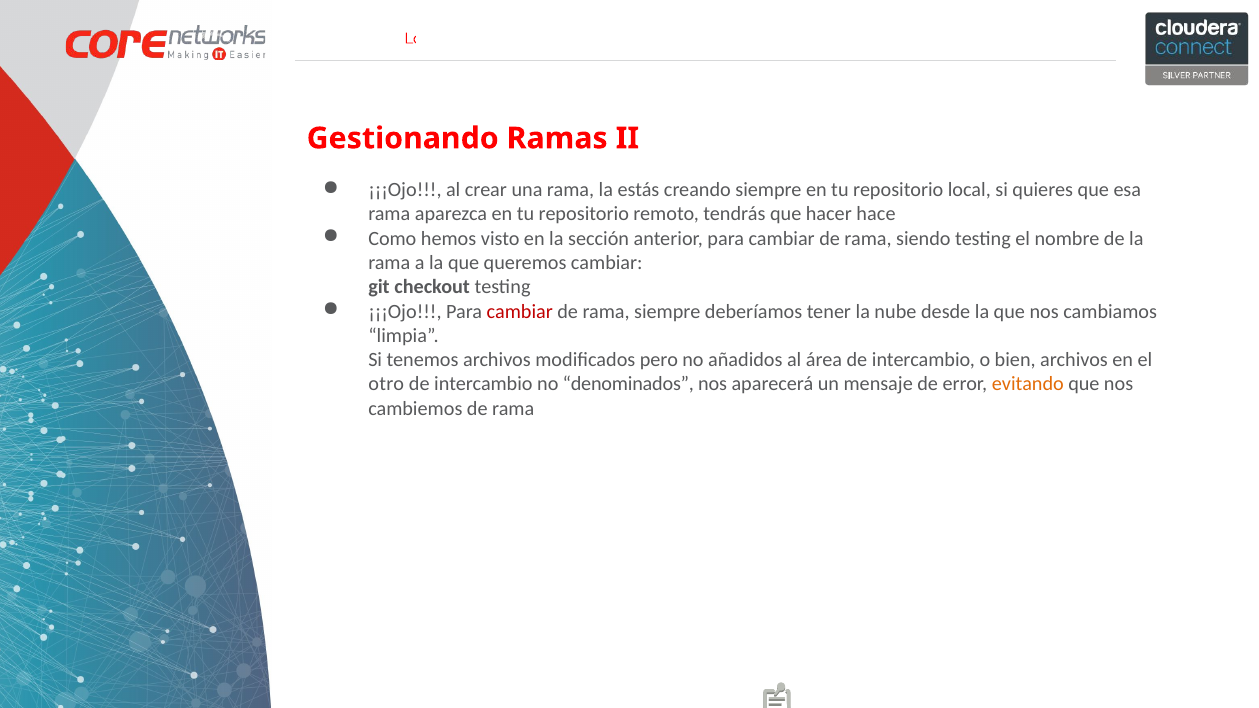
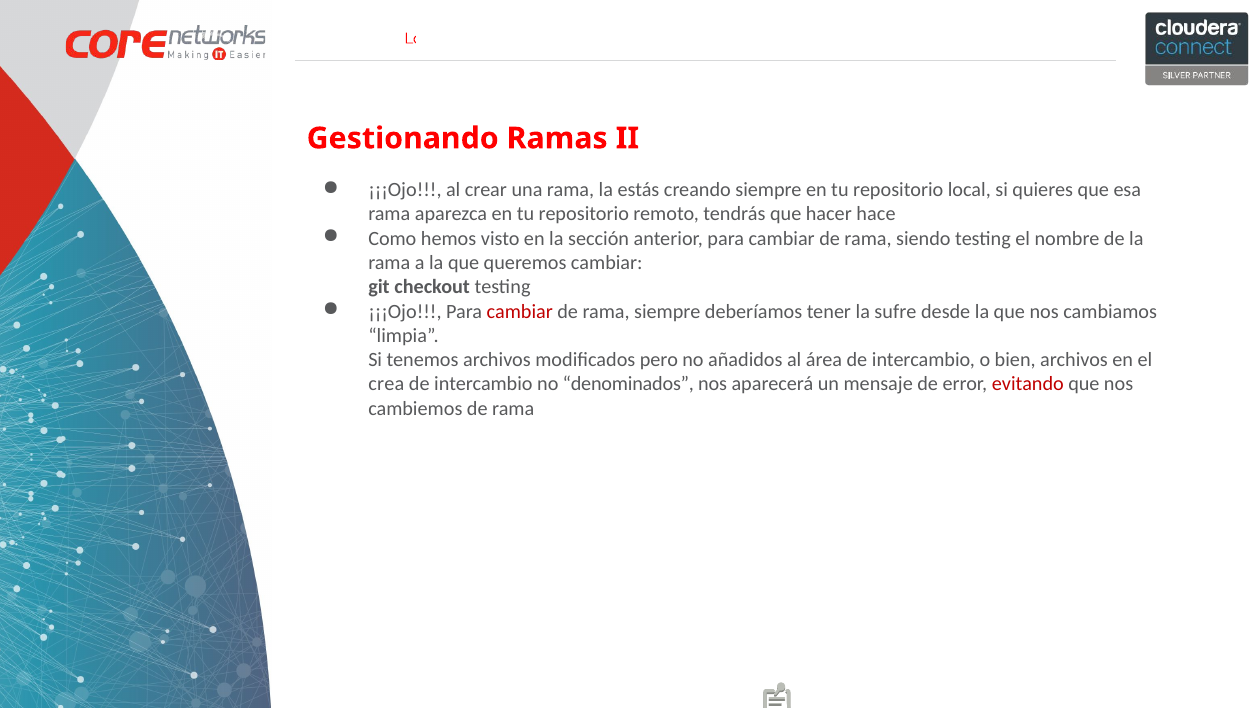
nube: nube -> sufre
otro: otro -> crea
evitando colour: orange -> red
